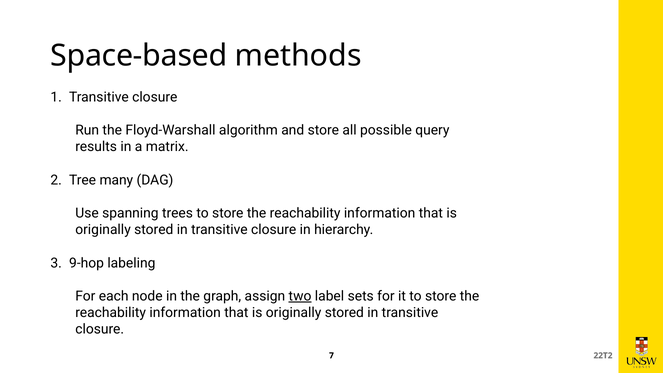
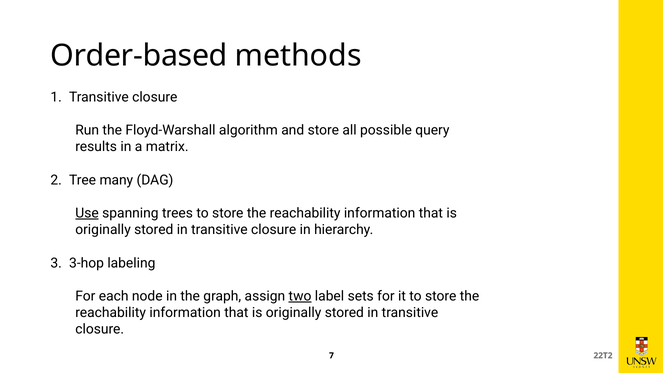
Space-based: Space-based -> Order-based
Use underline: none -> present
9-hop: 9-hop -> 3-hop
